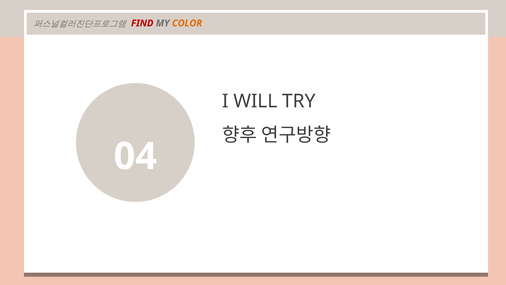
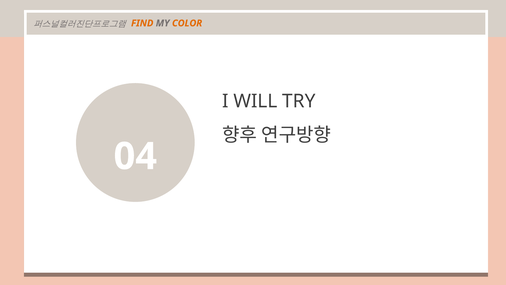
FIND colour: red -> orange
